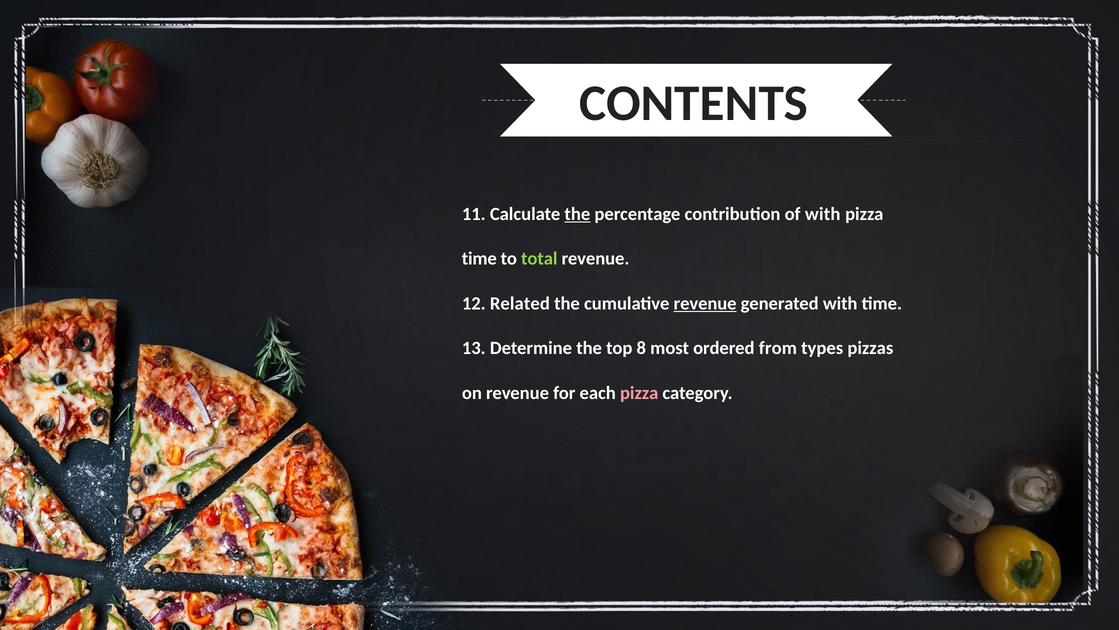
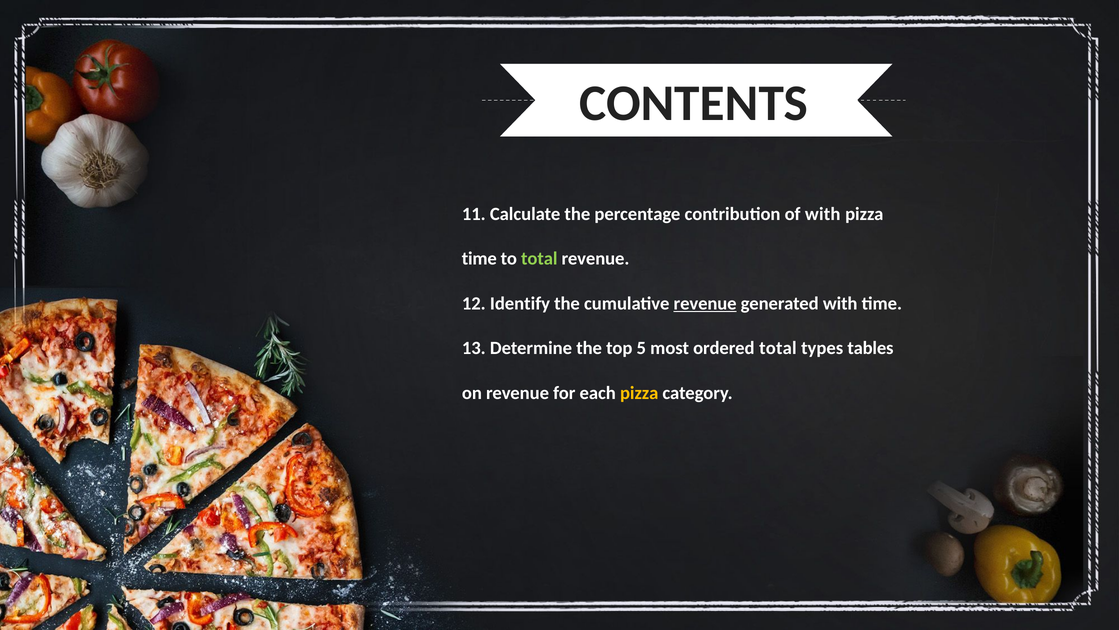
the at (577, 214) underline: present -> none
Related: Related -> Identify
8: 8 -> 5
ordered from: from -> total
pizzas: pizzas -> tables
pizza at (639, 393) colour: pink -> yellow
